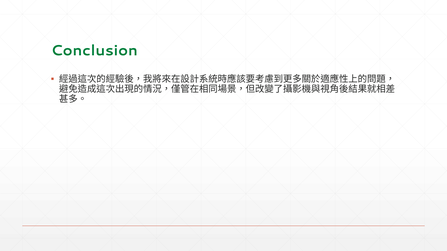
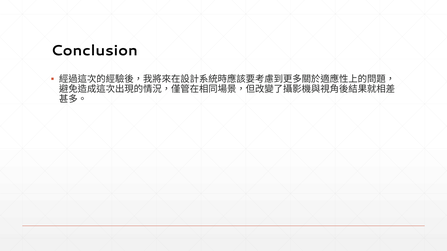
Conclusion colour: green -> black
